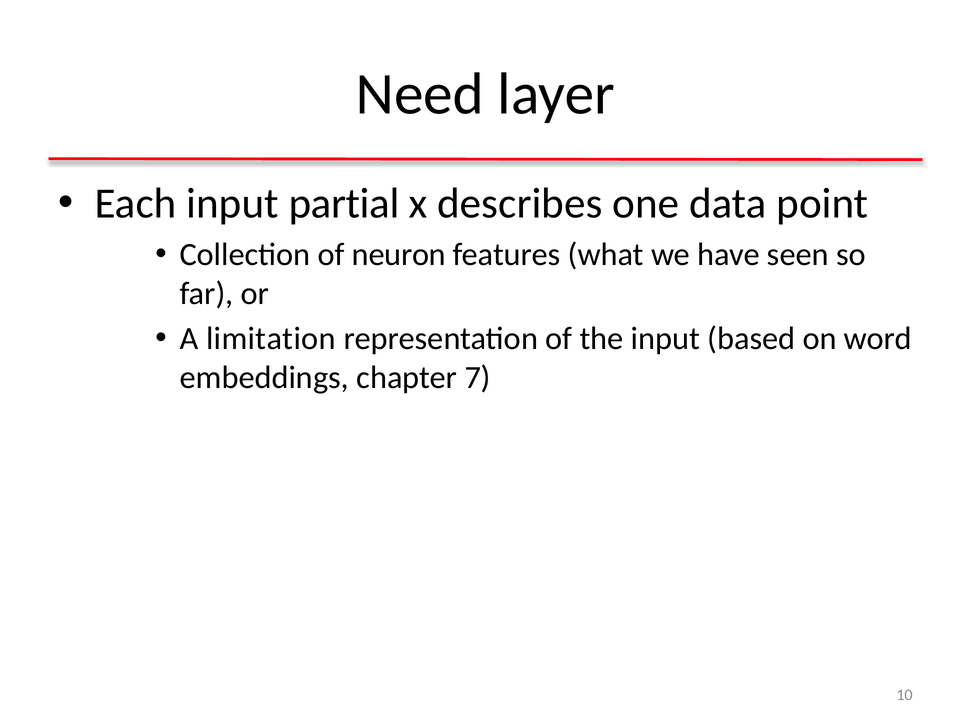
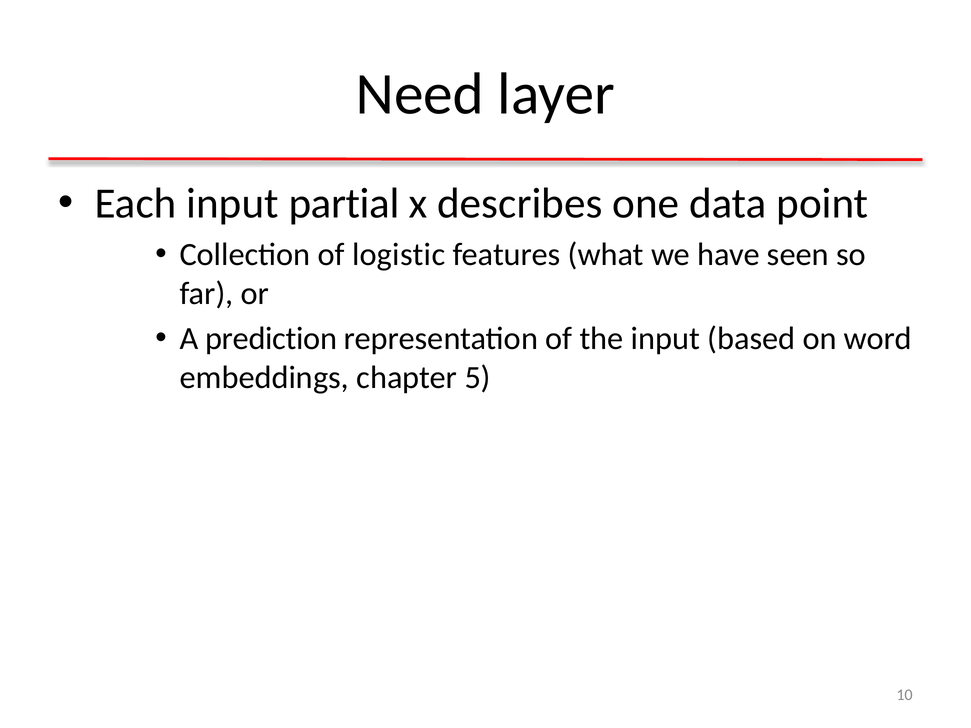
neuron: neuron -> logistic
limitation: limitation -> prediction
7: 7 -> 5
